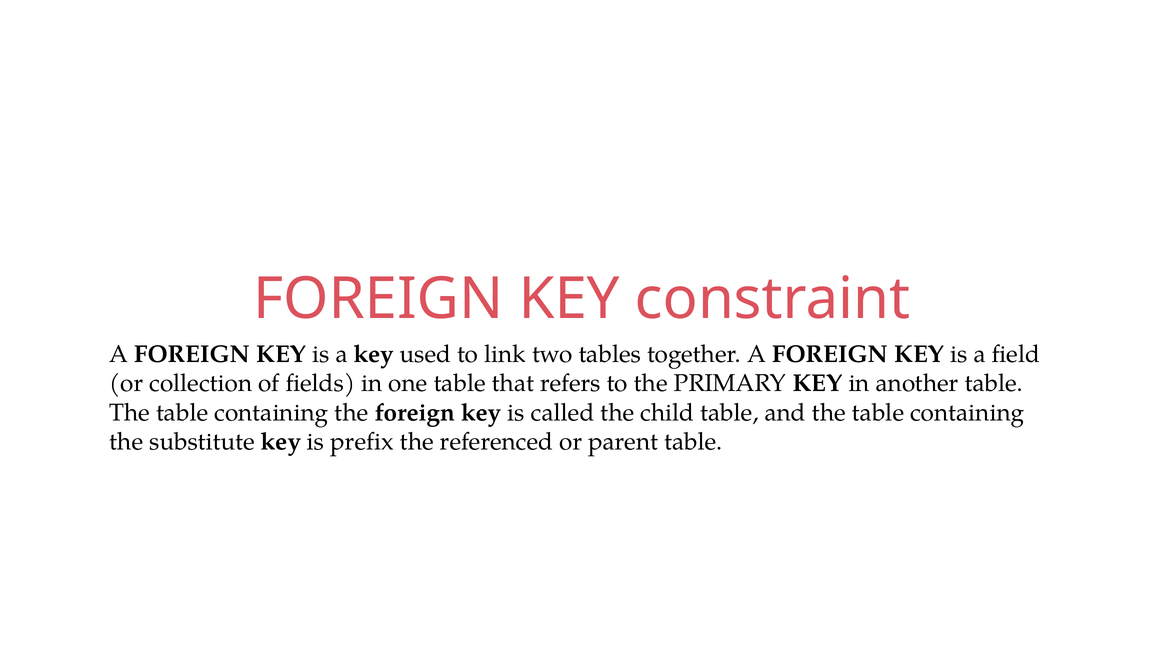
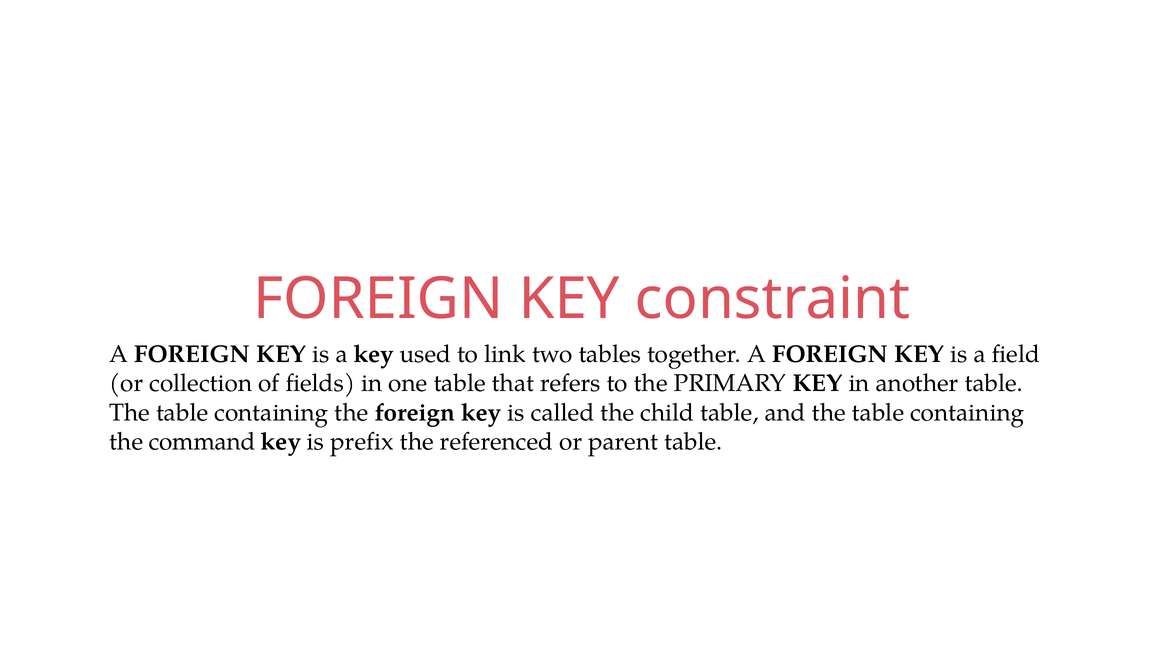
substitute: substitute -> command
